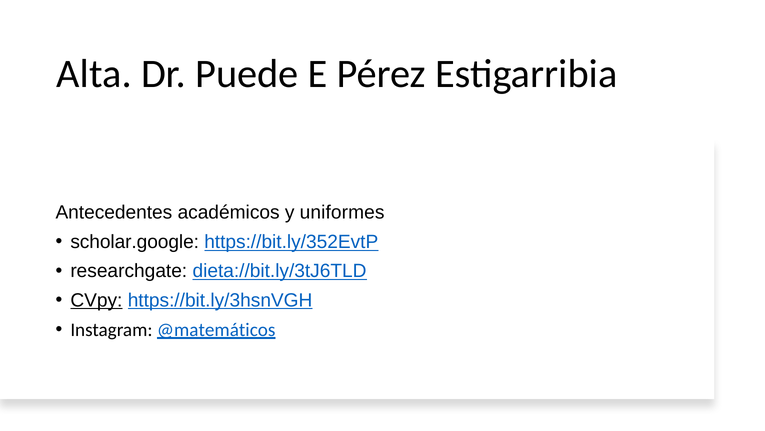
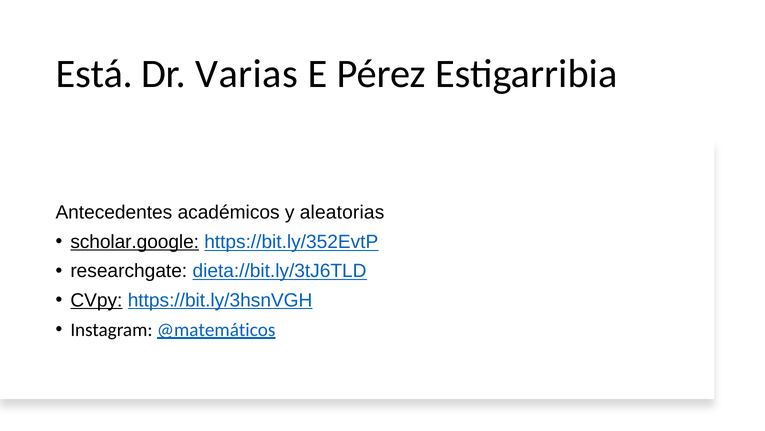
Alta: Alta -> Está
Puede: Puede -> Varias
uniformes: uniformes -> aleatorias
scholar.google underline: none -> present
